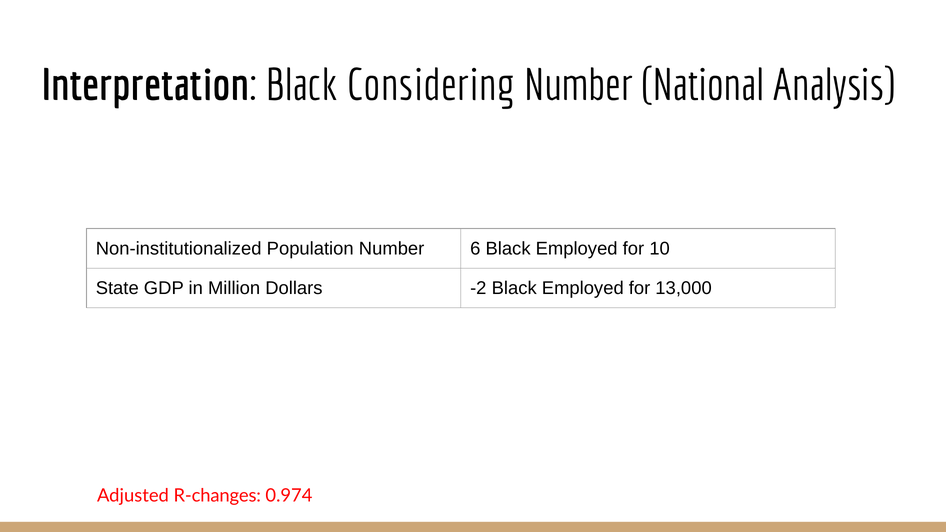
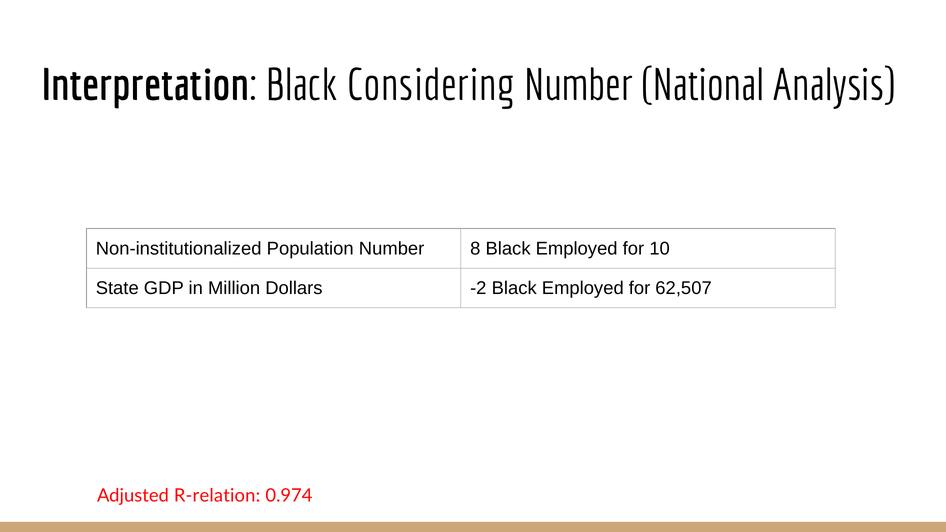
6: 6 -> 8
13,000: 13,000 -> 62,507
R-changes: R-changes -> R-relation
